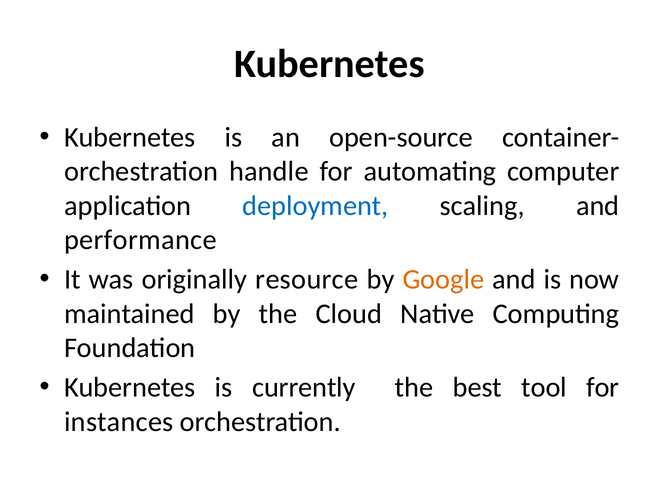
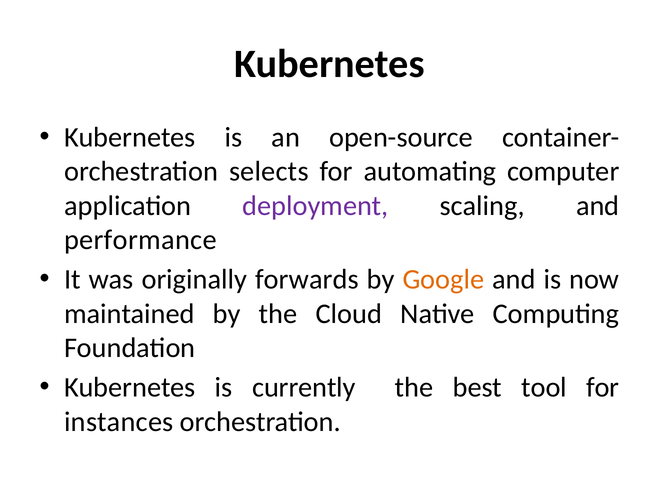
handle: handle -> selects
deployment colour: blue -> purple
resource: resource -> forwards
